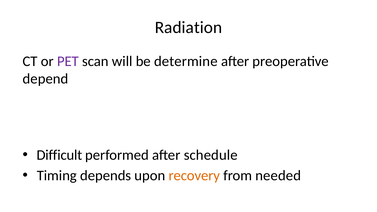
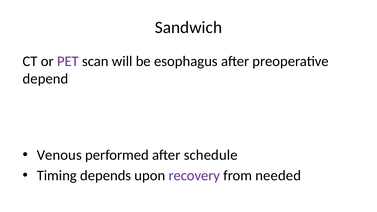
Radiation: Radiation -> Sandwich
determine: determine -> esophagus
Difficult: Difficult -> Venous
recovery colour: orange -> purple
